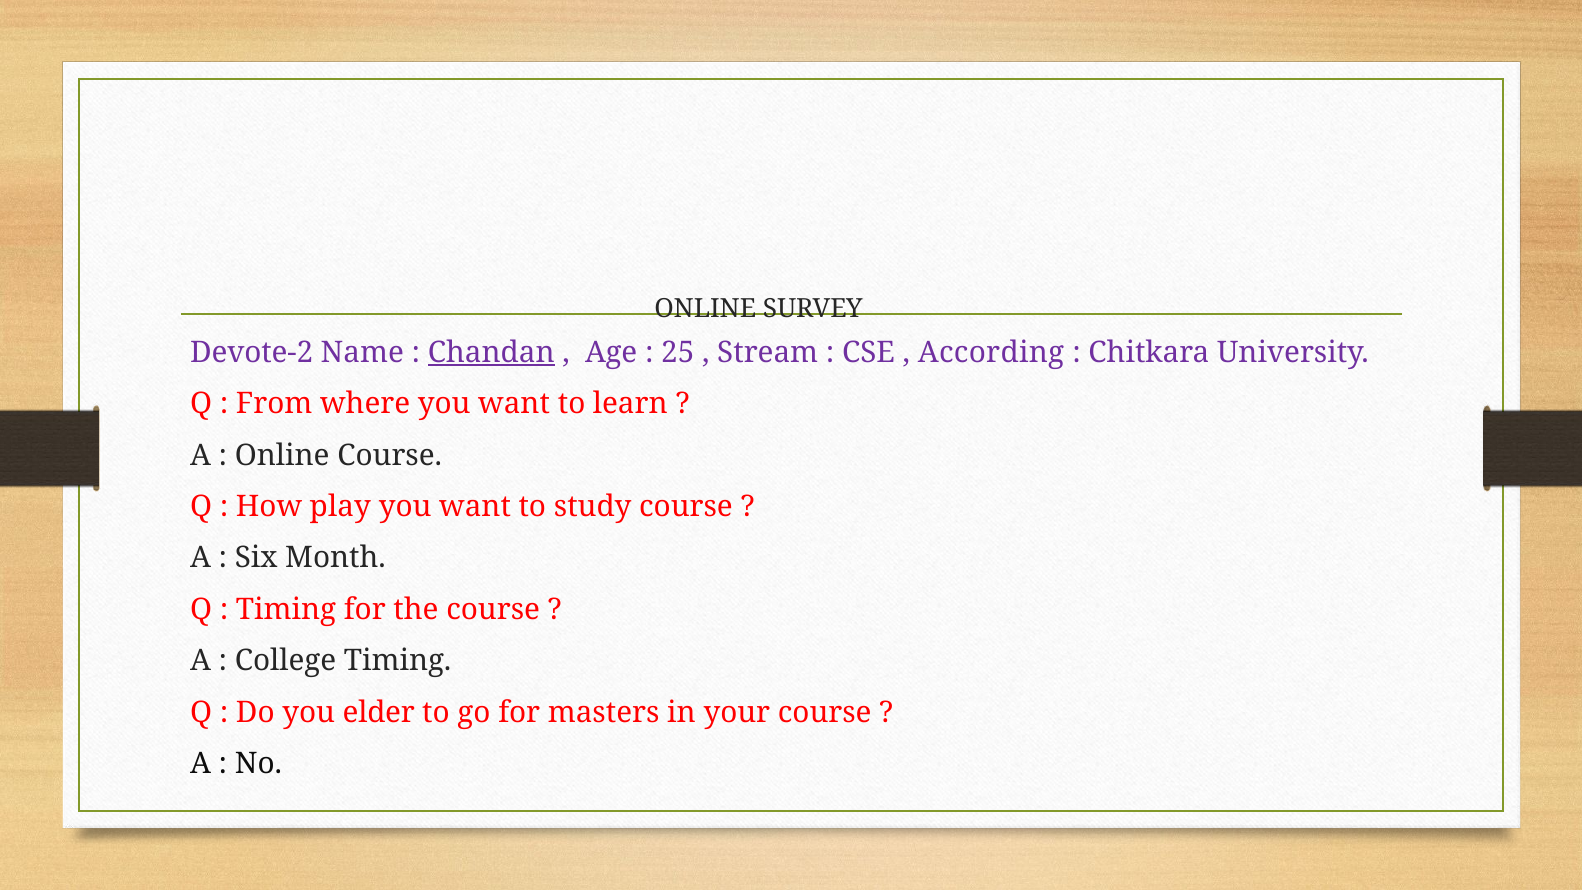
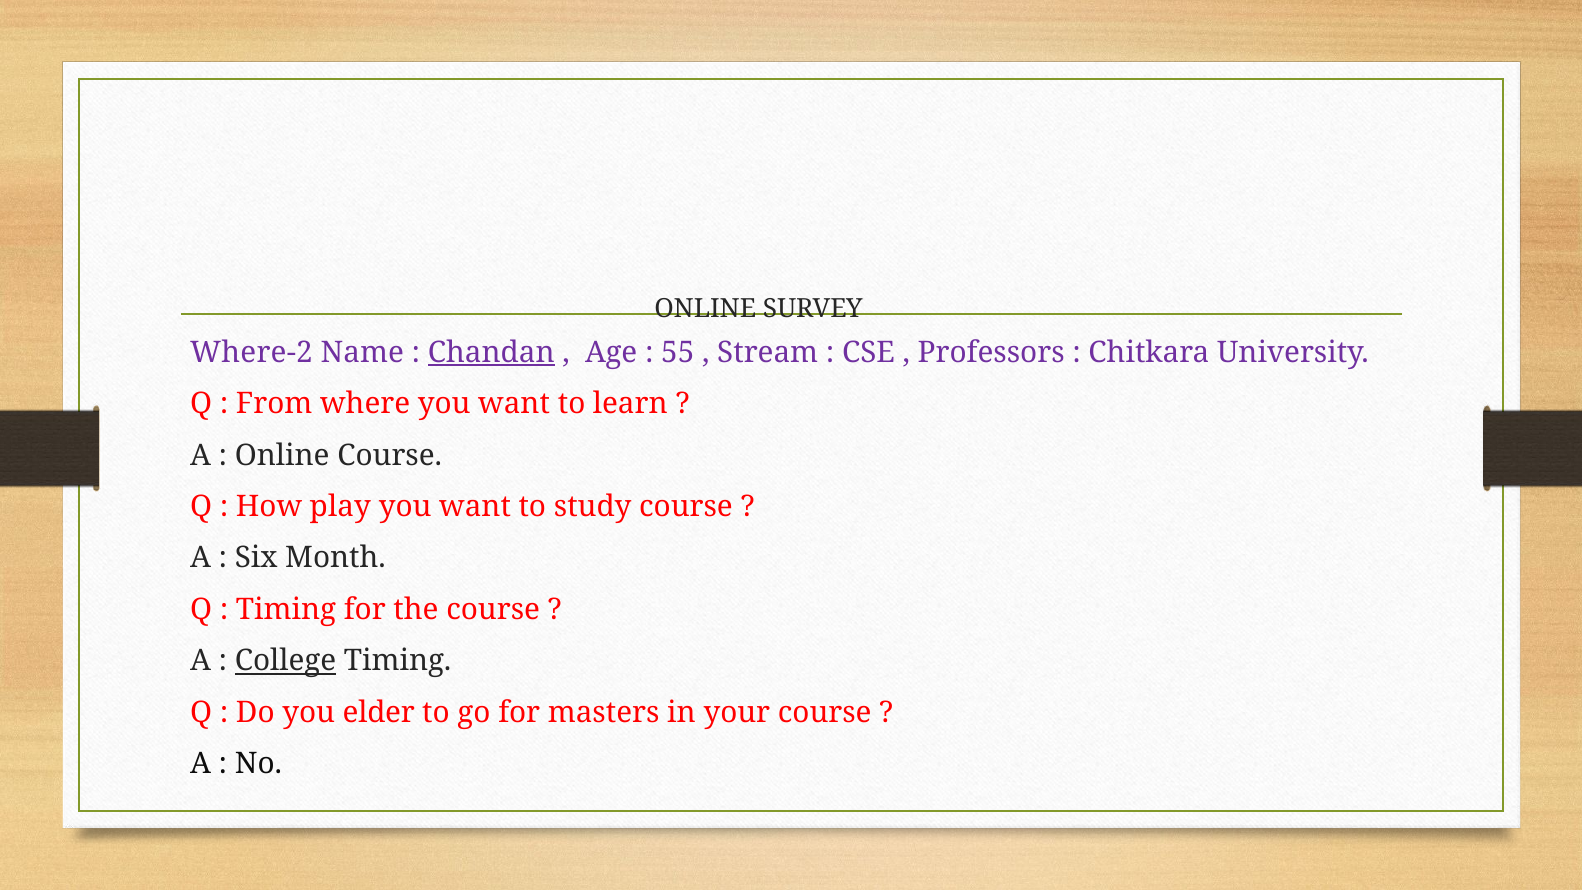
Devote-2: Devote-2 -> Where-2
25: 25 -> 55
According: According -> Professors
College underline: none -> present
